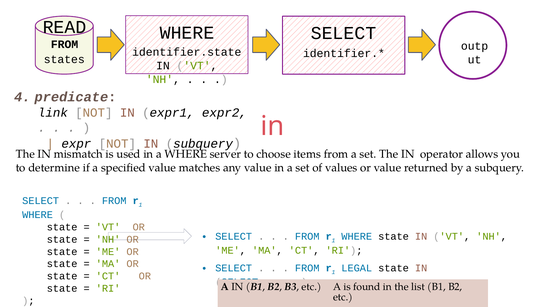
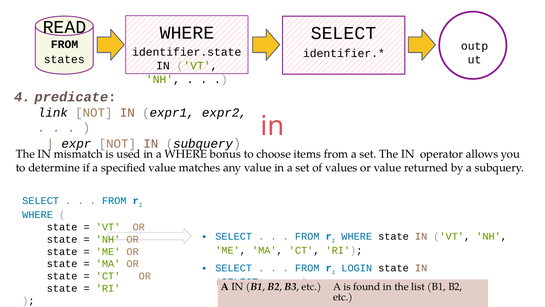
server: server -> bonus
LEGAL: LEGAL -> LOGIN
